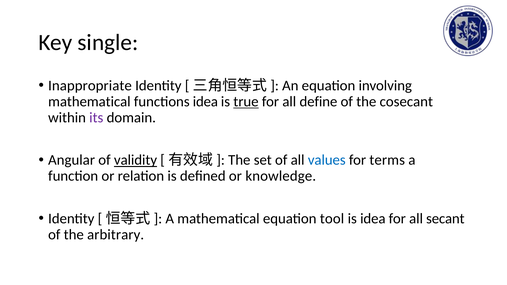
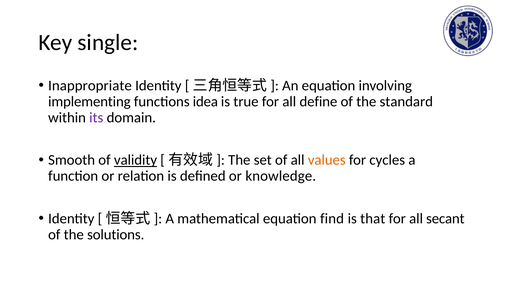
mathematical at (89, 102): mathematical -> implementing
true underline: present -> none
cosecant: cosecant -> standard
Angular: Angular -> Smooth
values colour: blue -> orange
terms: terms -> cycles
tool: tool -> find
is idea: idea -> that
arbitrary: arbitrary -> solutions
